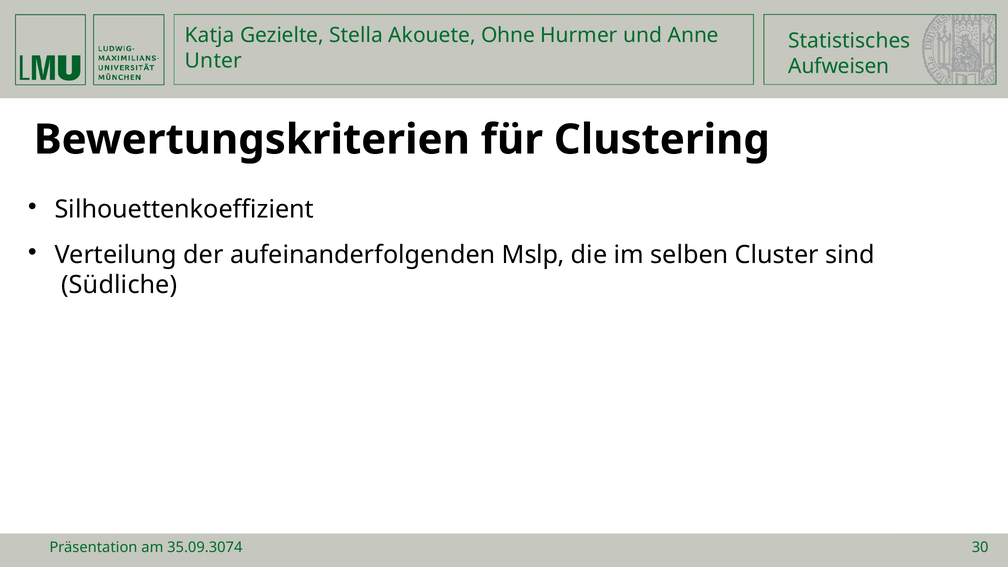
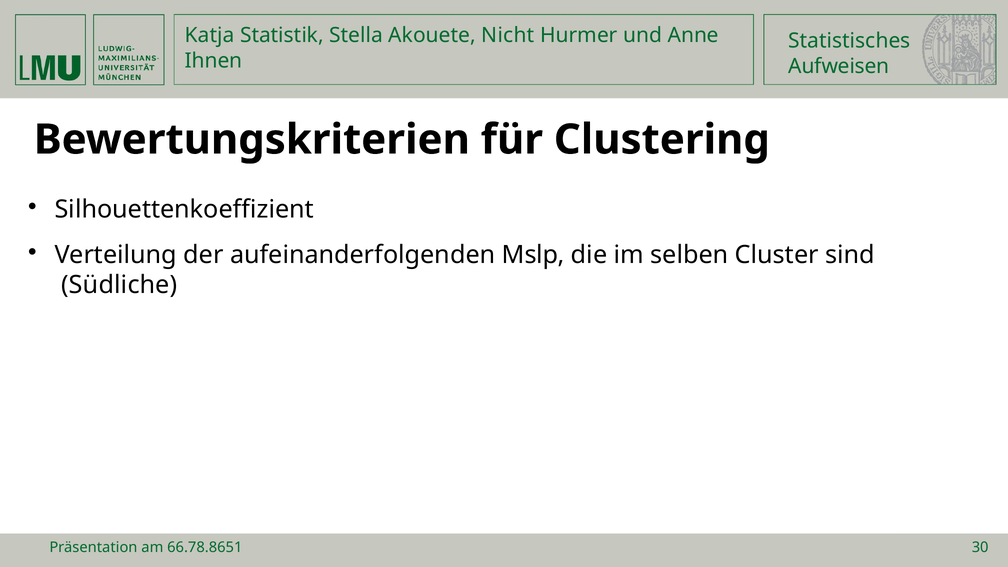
Gezielte: Gezielte -> Statistik
Ohne: Ohne -> Nicht
Unter: Unter -> Ihnen
35.09.3074: 35.09.3074 -> 66.78.8651
